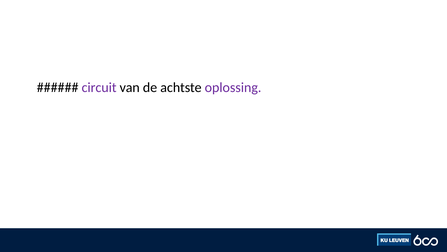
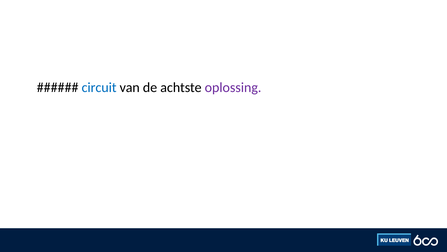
circuit colour: purple -> blue
